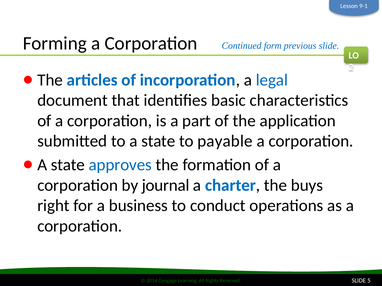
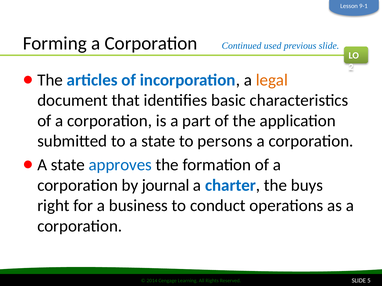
form: form -> used
legal colour: blue -> orange
payable: payable -> persons
